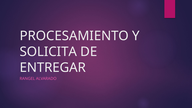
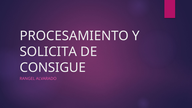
ENTREGAR: ENTREGAR -> CONSIGUE
